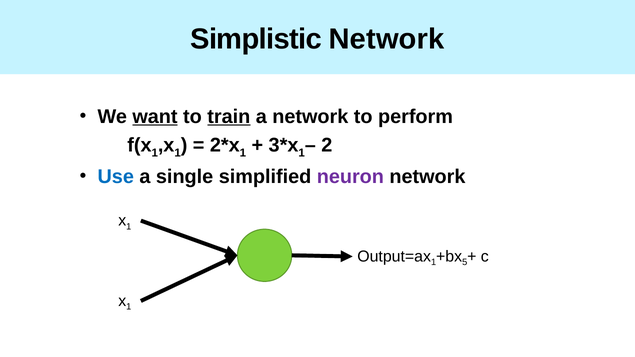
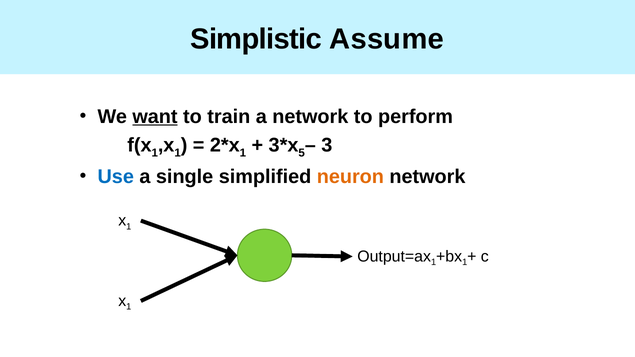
Simplistic Network: Network -> Assume
train underline: present -> none
1 at (302, 153): 1 -> 5
2: 2 -> 3
neuron colour: purple -> orange
5 at (465, 263): 5 -> 1
